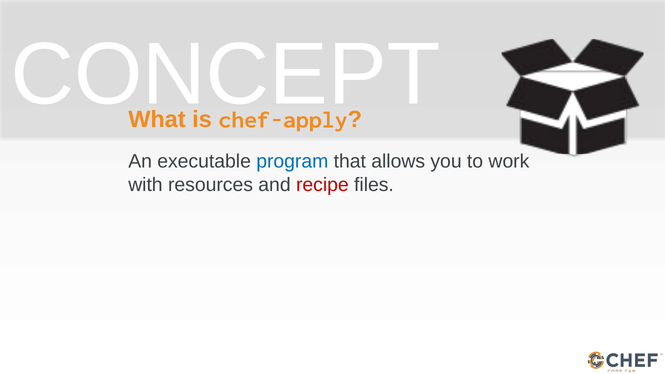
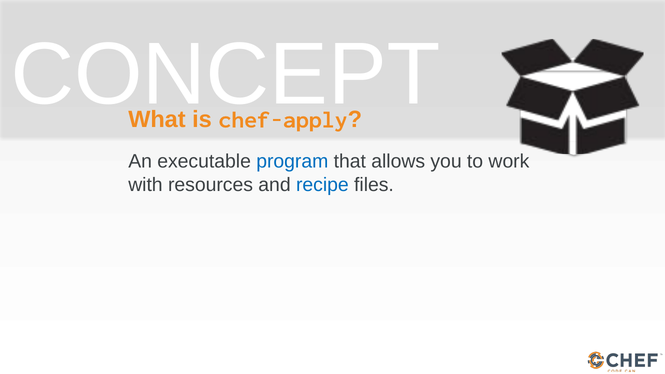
recipe colour: red -> blue
